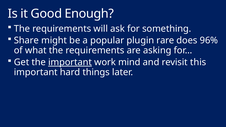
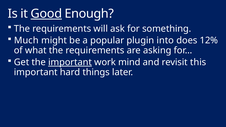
Good underline: none -> present
Share: Share -> Much
rare: rare -> into
96%: 96% -> 12%
